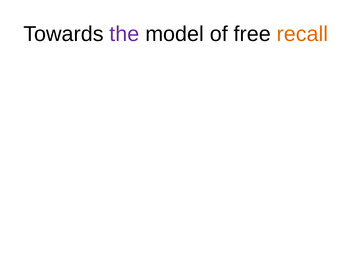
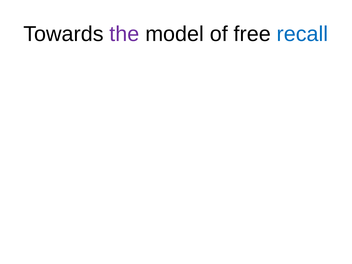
recall colour: orange -> blue
